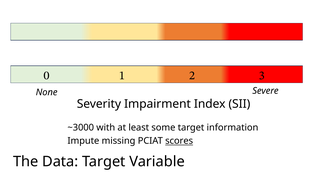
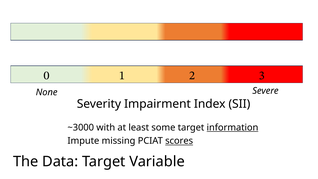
information underline: none -> present
